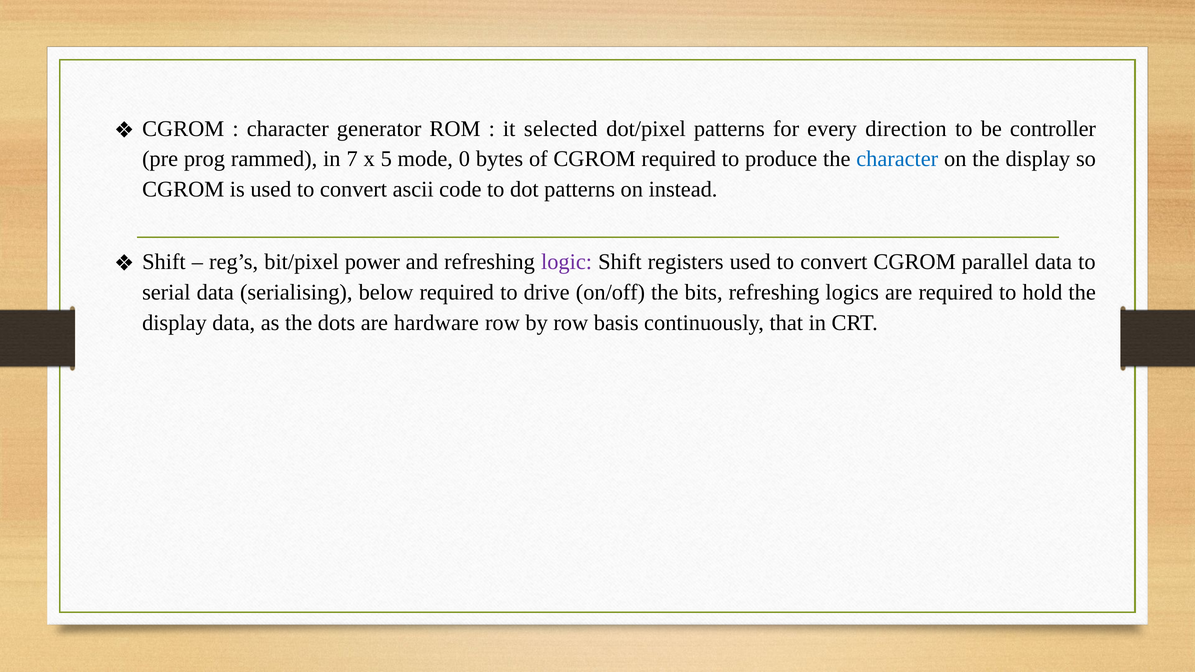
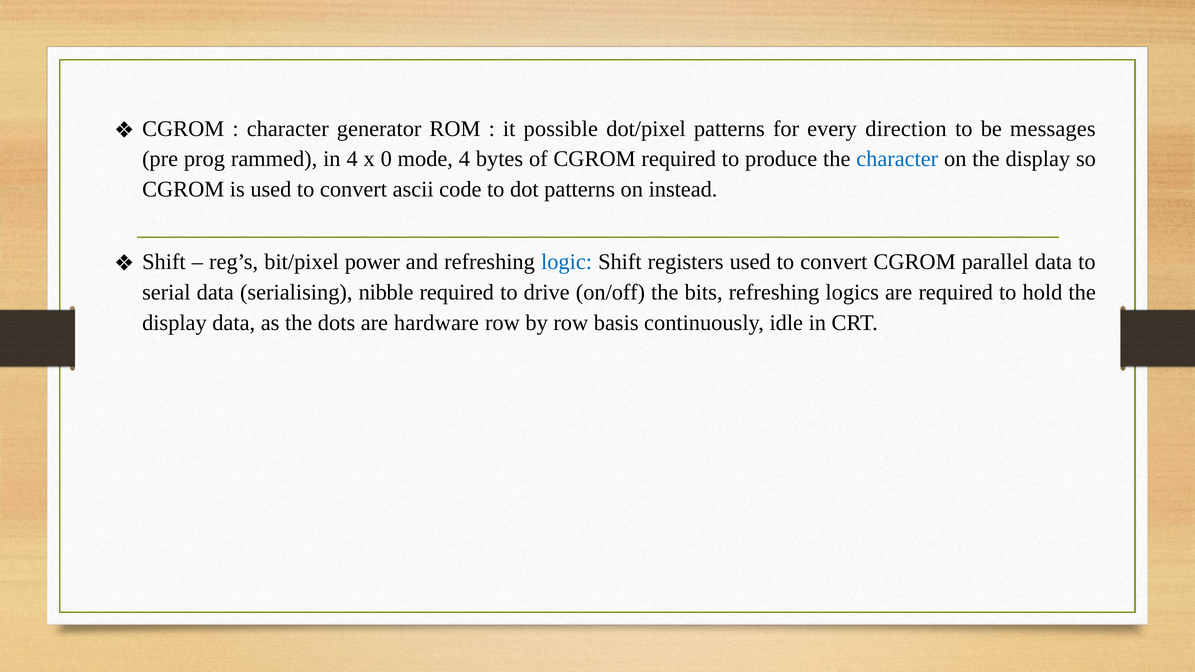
selected: selected -> possible
controller: controller -> messages
in 7: 7 -> 4
5: 5 -> 0
mode 0: 0 -> 4
logic colour: purple -> blue
below: below -> nibble
that: that -> idle
